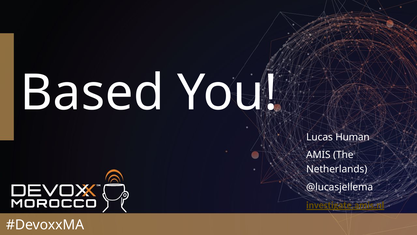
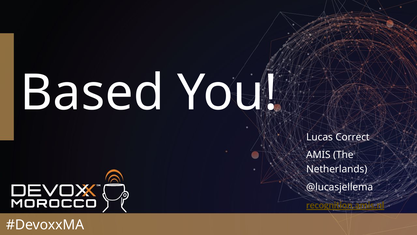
Human: Human -> Correct
investigate.amis.nl: investigate.amis.nl -> recognition.amis.nl
